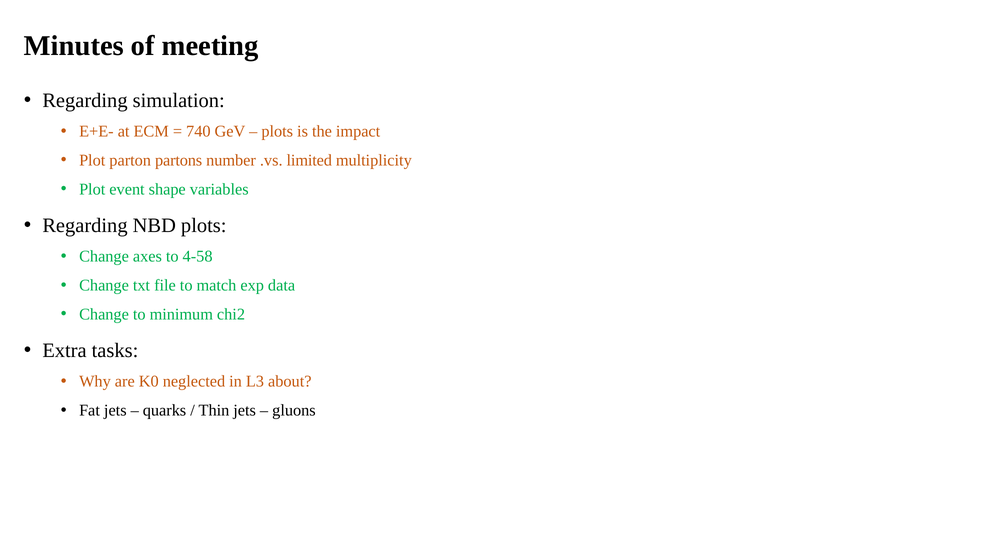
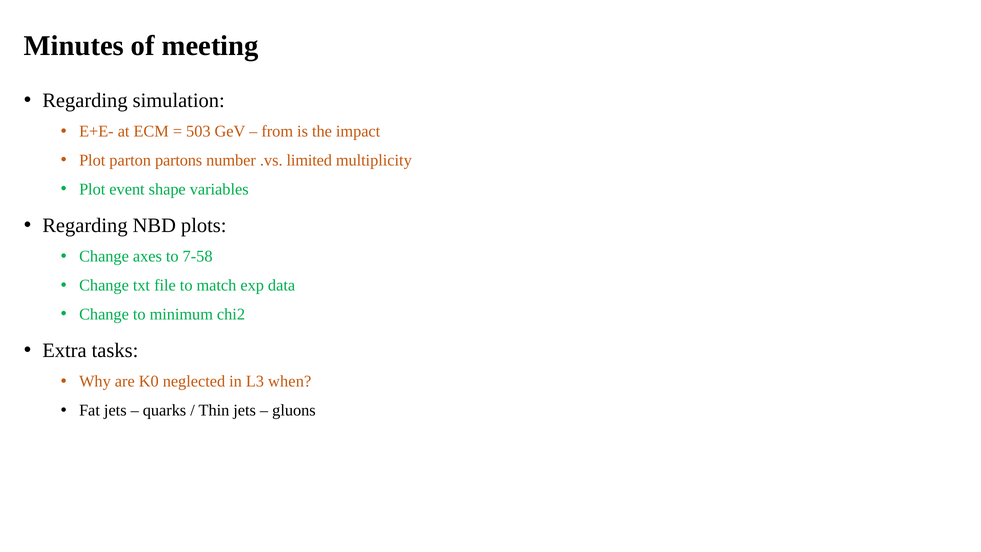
740: 740 -> 503
plots at (277, 131): plots -> from
4-58: 4-58 -> 7-58
about: about -> when
